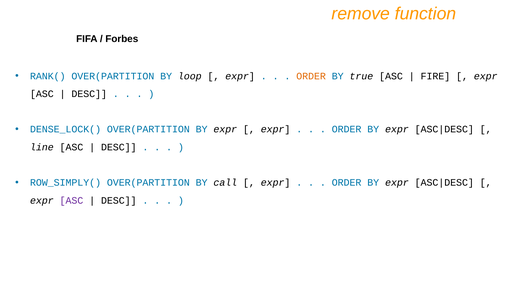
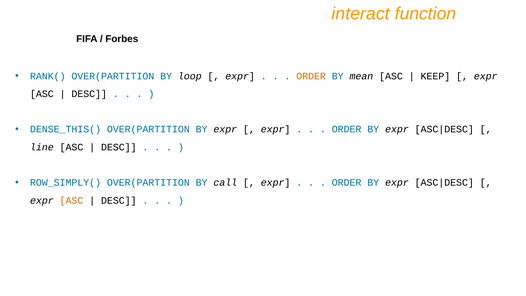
remove: remove -> interact
true: true -> mean
FIRE: FIRE -> KEEP
DENSE_LOCK(: DENSE_LOCK( -> DENSE_THIS(
ASC at (71, 200) colour: purple -> orange
